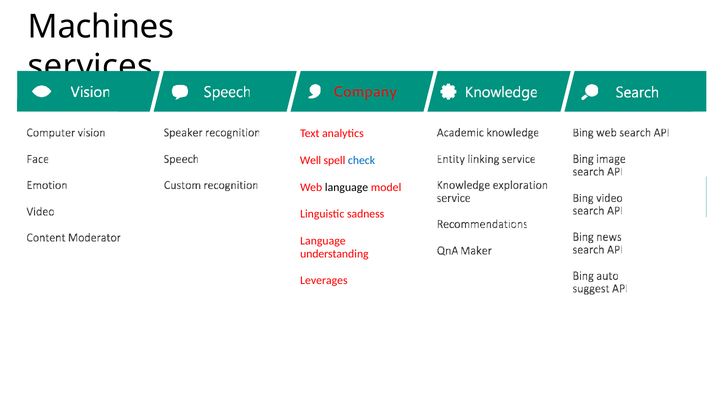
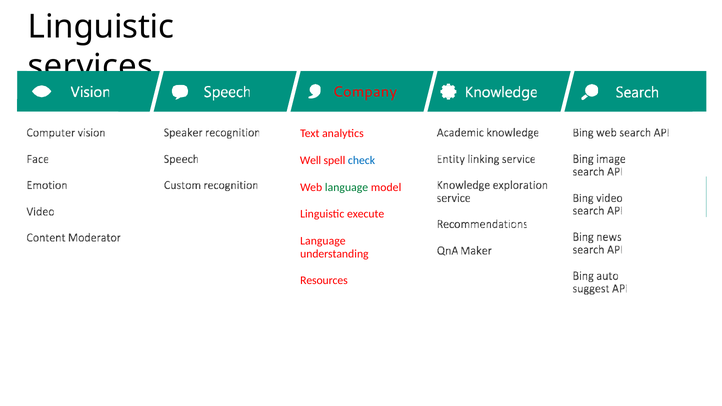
Machines at (101, 27): Machines -> Linguistic
language at (347, 187) colour: black -> green
sadness: sadness -> execute
Leverages: Leverages -> Resources
